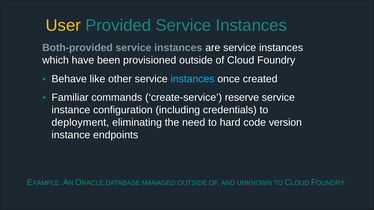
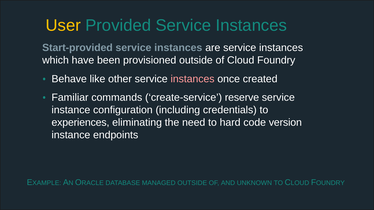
Both-provided: Both-provided -> Start-provided
instances at (193, 79) colour: light blue -> pink
deployment: deployment -> experiences
